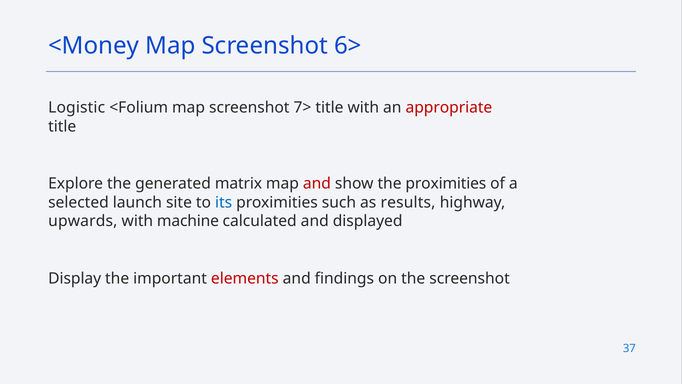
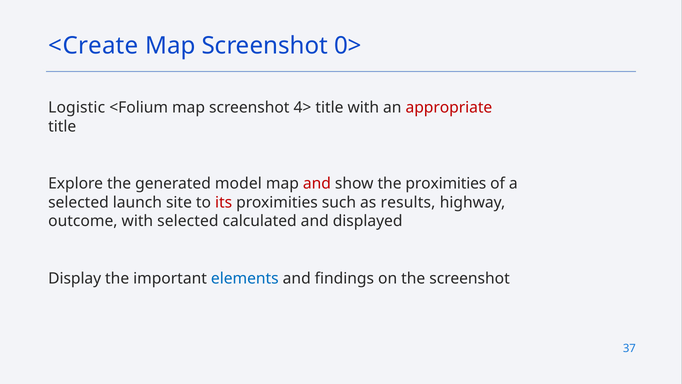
<Money: <Money -> <Create
6>: 6> -> 0>
7>: 7> -> 4>
matrix: matrix -> model
its colour: blue -> red
upwards: upwards -> outcome
with machine: machine -> selected
elements colour: red -> blue
